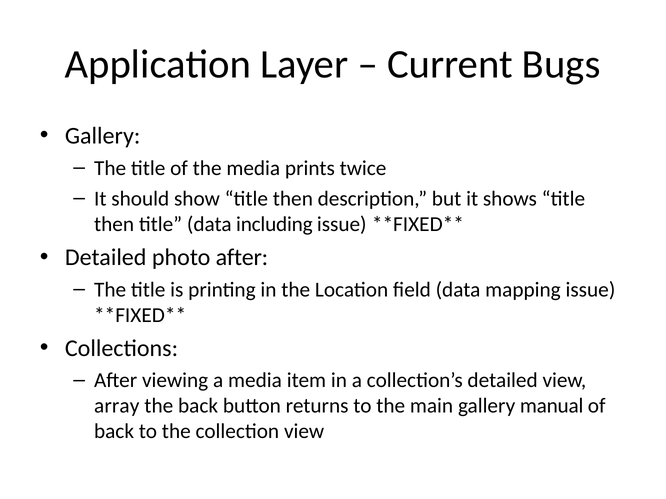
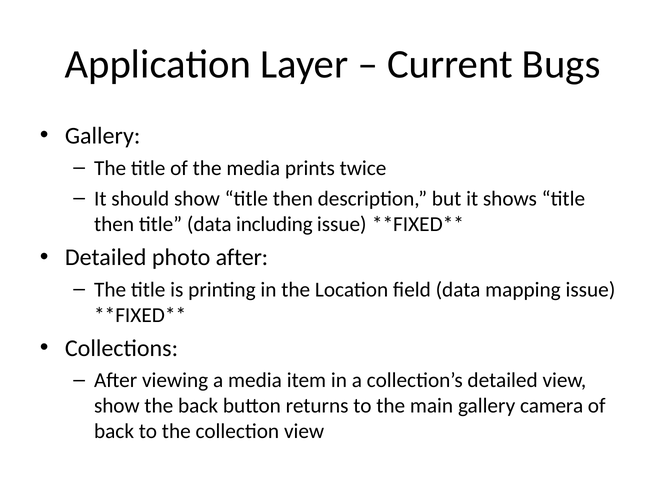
array at (117, 406): array -> show
manual: manual -> camera
